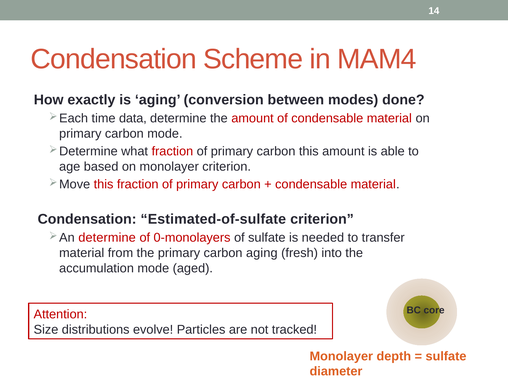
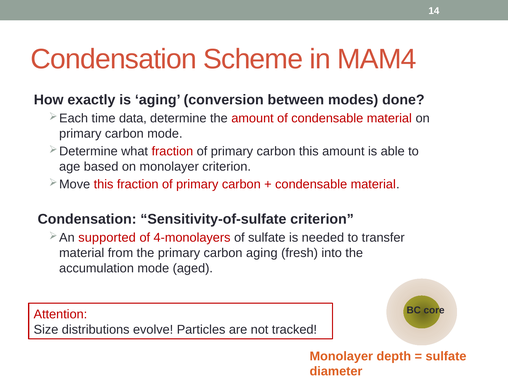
Estimated-of-sulfate: Estimated-of-sulfate -> Sensitivity-of-sulfate
determine at (107, 238): determine -> supported
0-monolayers: 0-monolayers -> 4-monolayers
